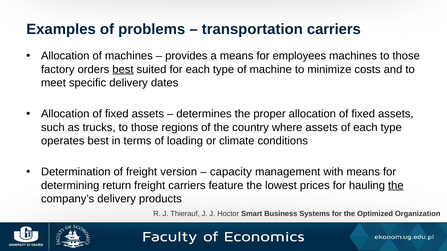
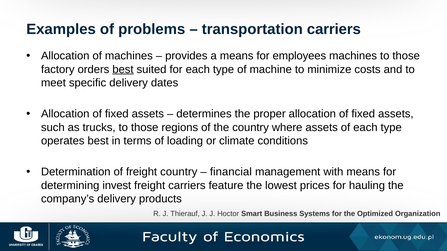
freight version: version -> country
capacity: capacity -> financial
return: return -> invest
the at (396, 186) underline: present -> none
